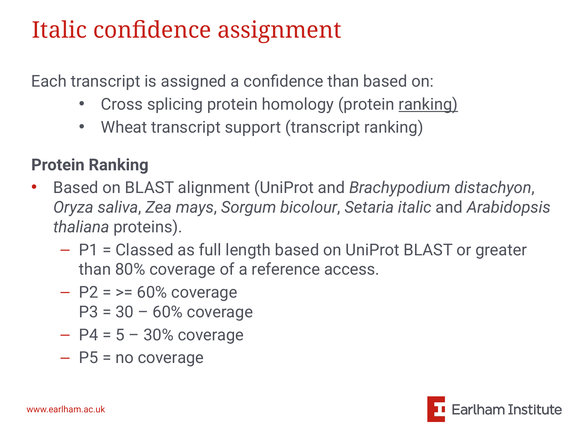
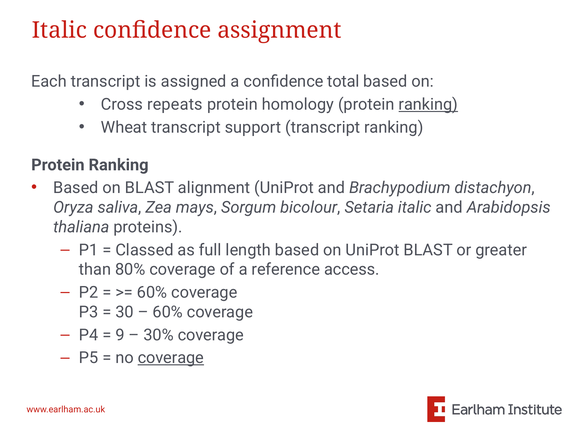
confidence than: than -> total
splicing: splicing -> repeats
5: 5 -> 9
coverage at (171, 357) underline: none -> present
